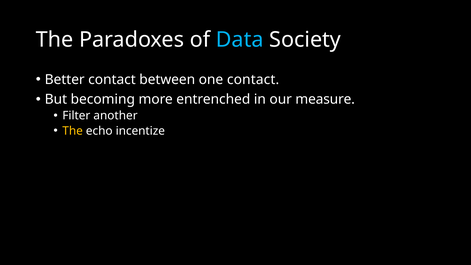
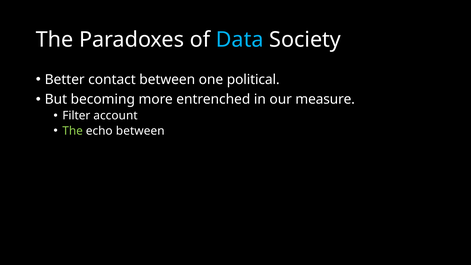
one contact: contact -> political
another: another -> account
The at (73, 131) colour: yellow -> light green
echo incentize: incentize -> between
